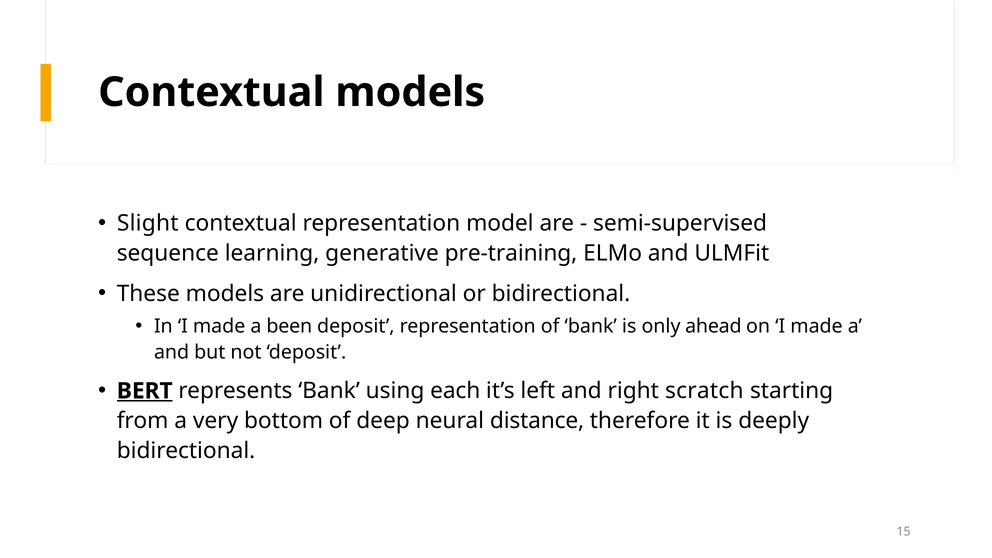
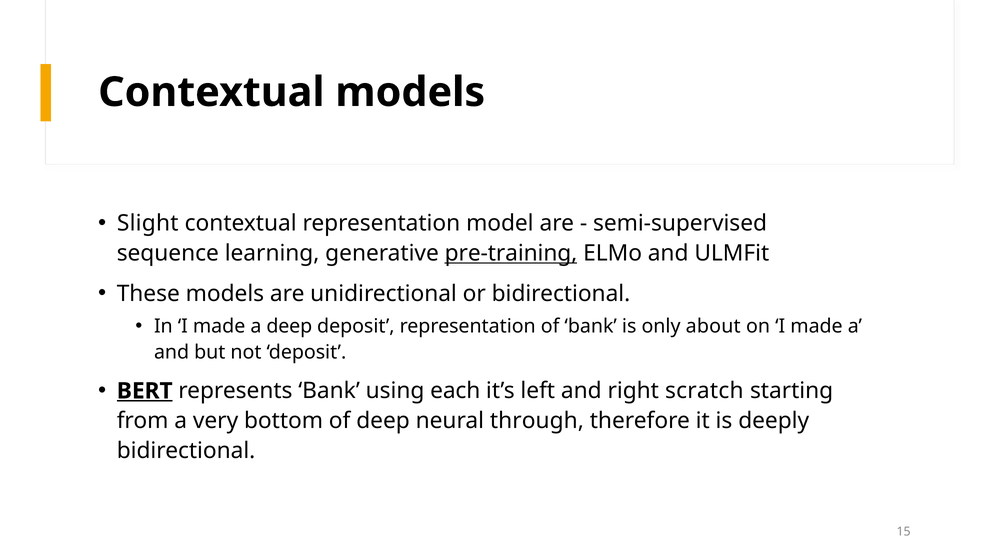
pre-training underline: none -> present
a been: been -> deep
ahead: ahead -> about
distance: distance -> through
